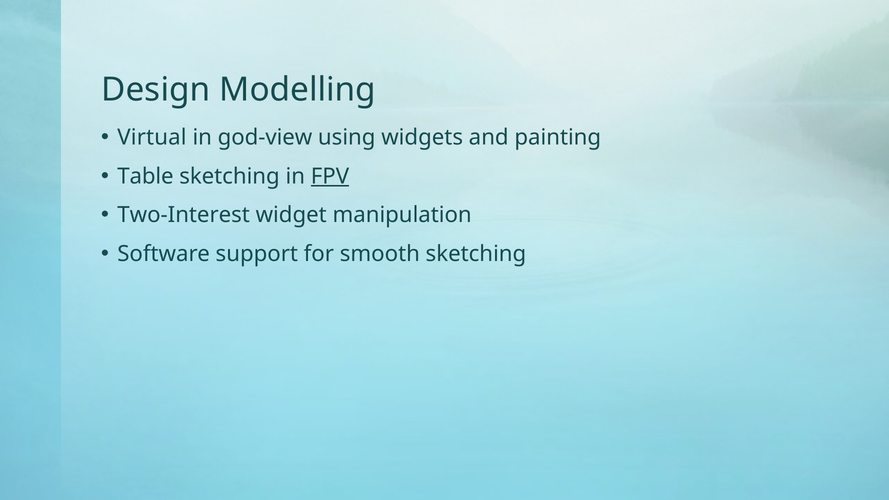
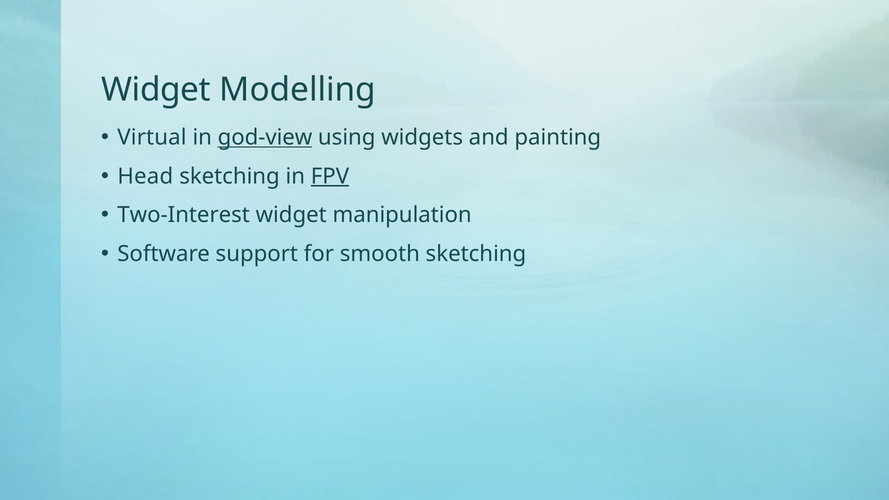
Design at (156, 90): Design -> Widget
god-view underline: none -> present
Table: Table -> Head
